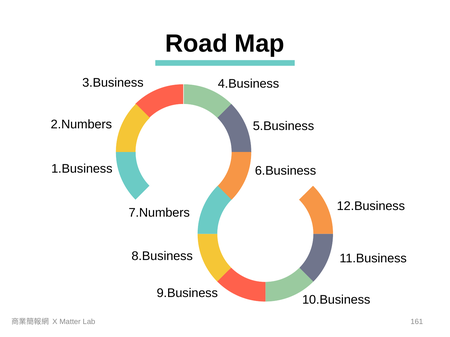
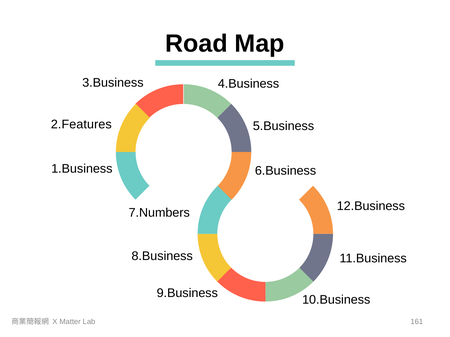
2.Numbers: 2.Numbers -> 2.Features
